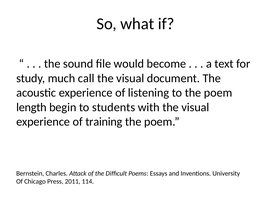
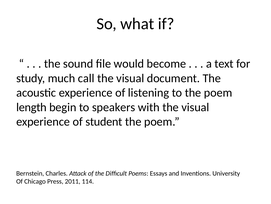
students: students -> speakers
training: training -> student
